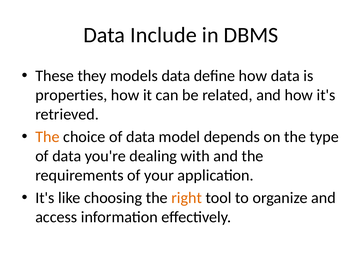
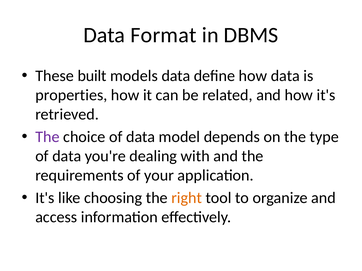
Include: Include -> Format
they: they -> built
The at (47, 137) colour: orange -> purple
